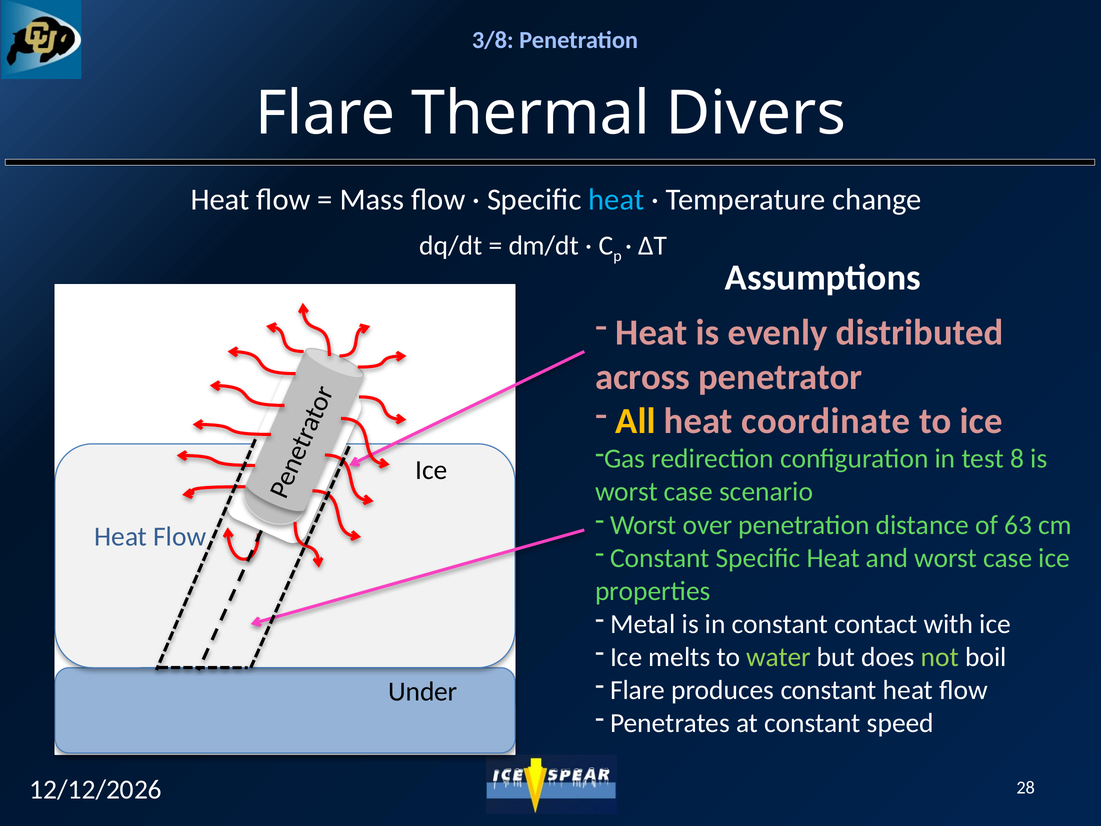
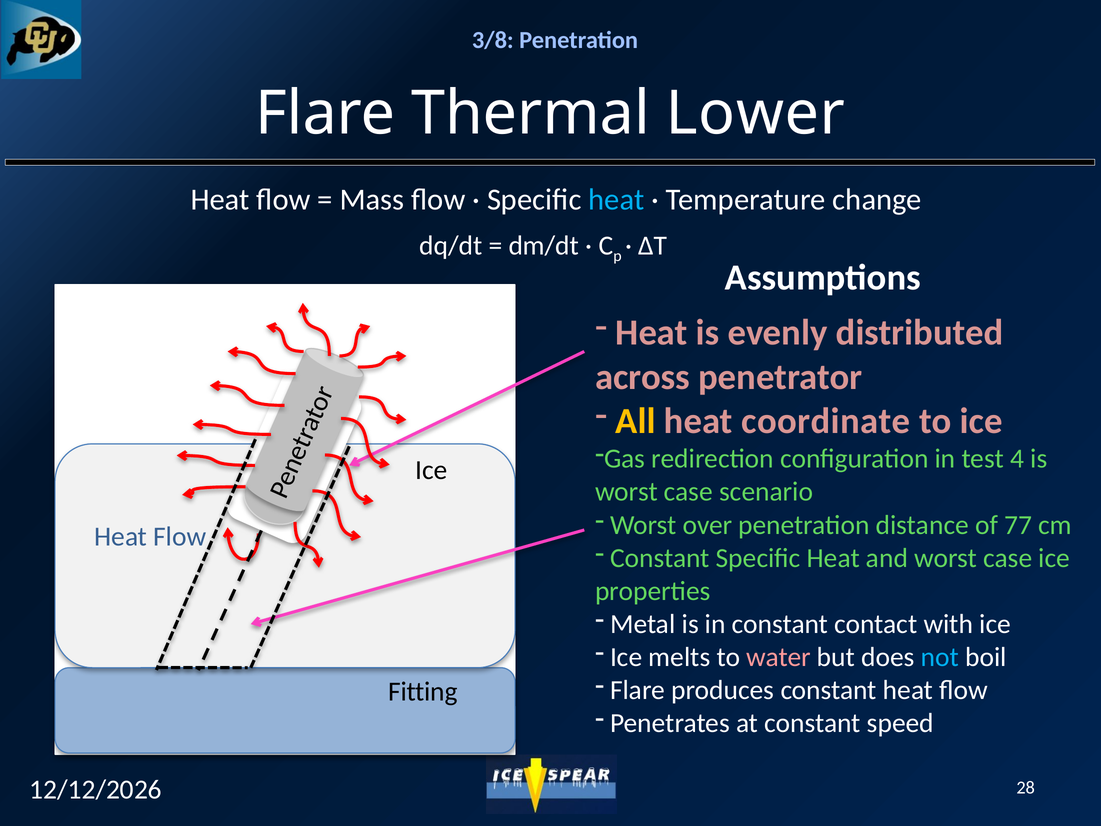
Divers: Divers -> Lower
8: 8 -> 4
63: 63 -> 77
water colour: light green -> pink
not colour: light green -> light blue
Under: Under -> Fitting
